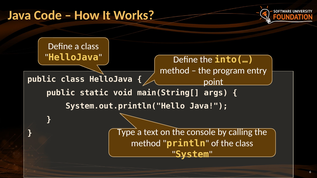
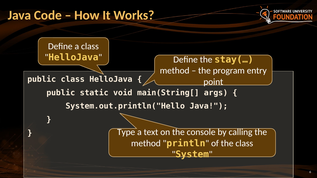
into(…: into(… -> stay(…
